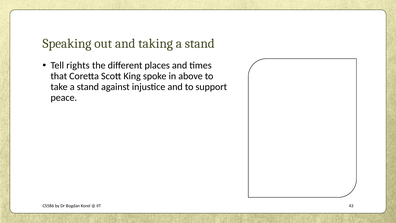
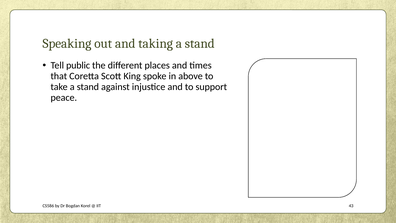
rights: rights -> public
